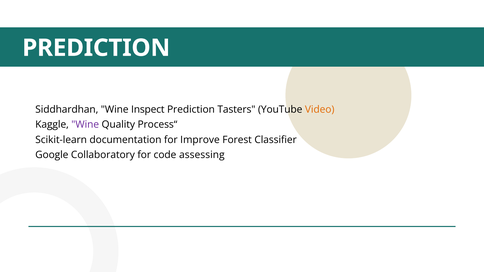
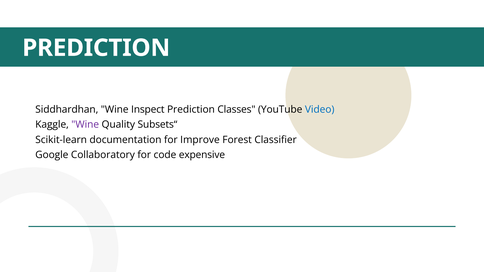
Tasters: Tasters -> Classes
Video colour: orange -> blue
Process“: Process“ -> Subsets“
assessing: assessing -> expensive
